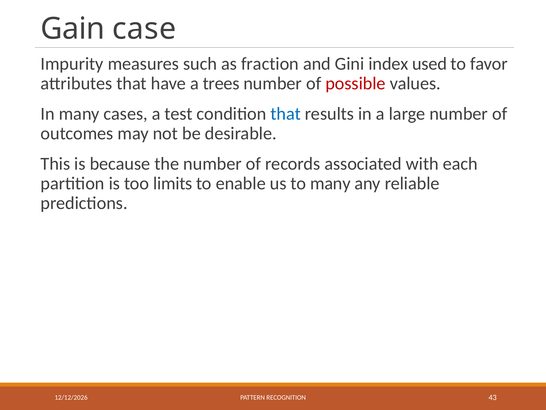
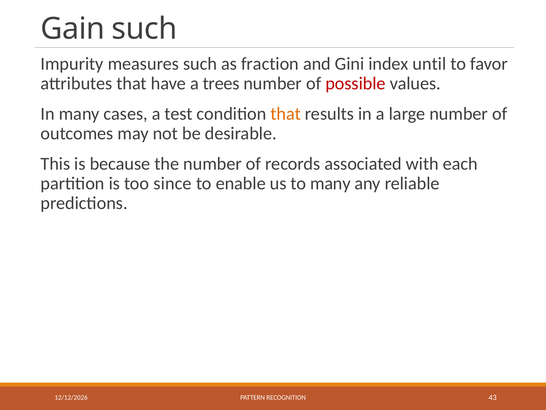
Gain case: case -> such
used: used -> until
that at (286, 114) colour: blue -> orange
limits: limits -> since
